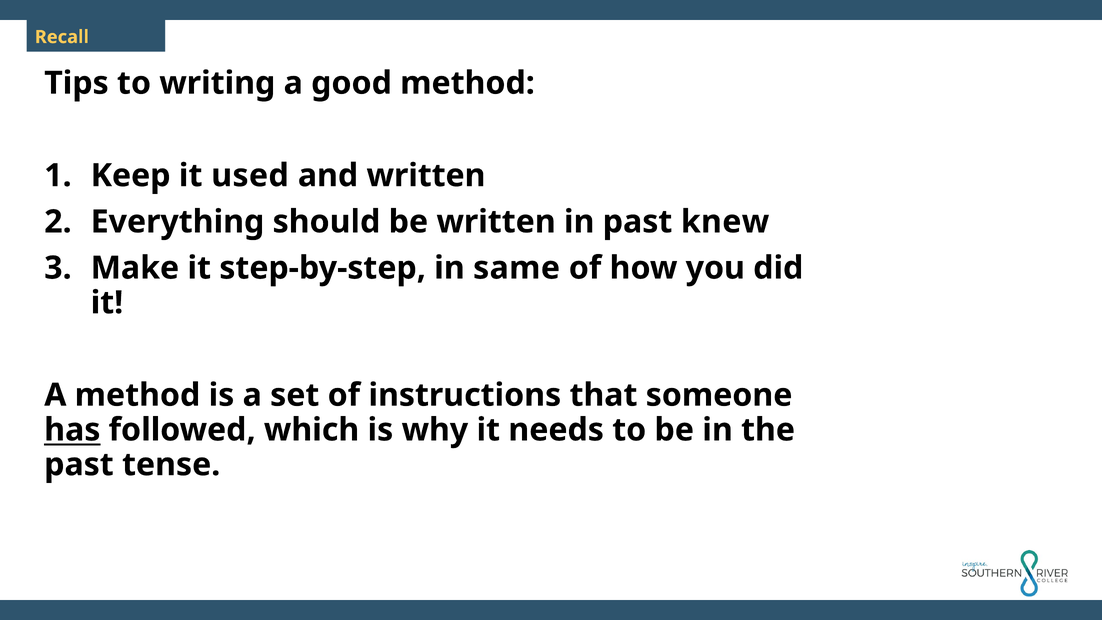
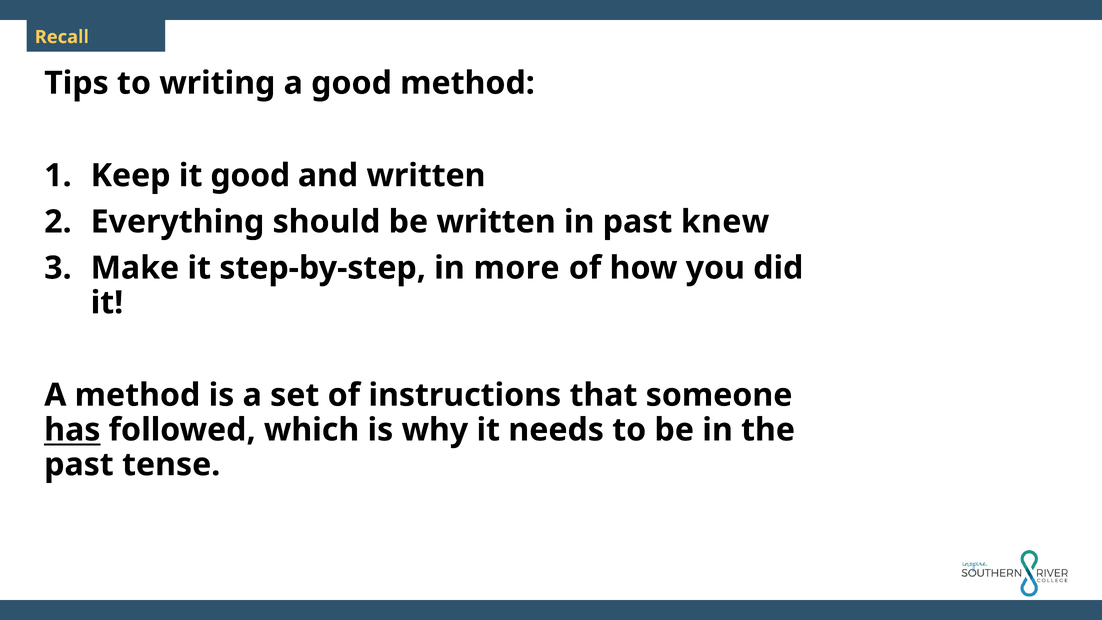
it used: used -> good
same: same -> more
